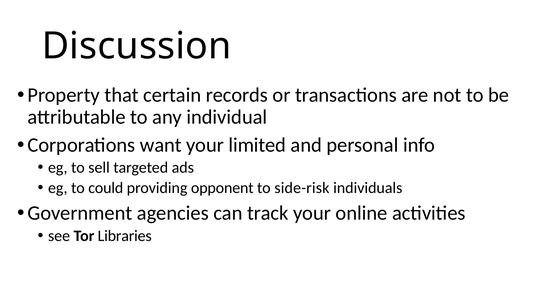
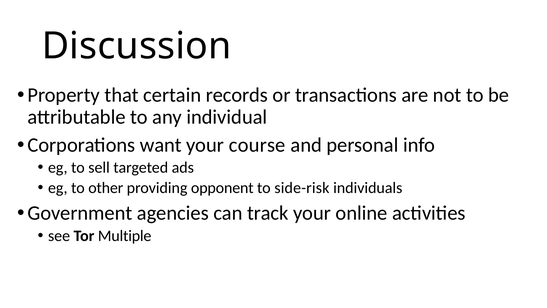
limited: limited -> course
could: could -> other
Libraries: Libraries -> Multiple
